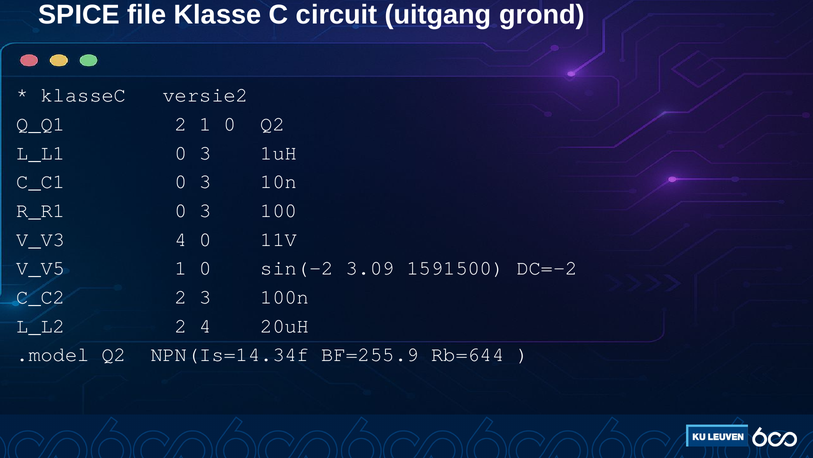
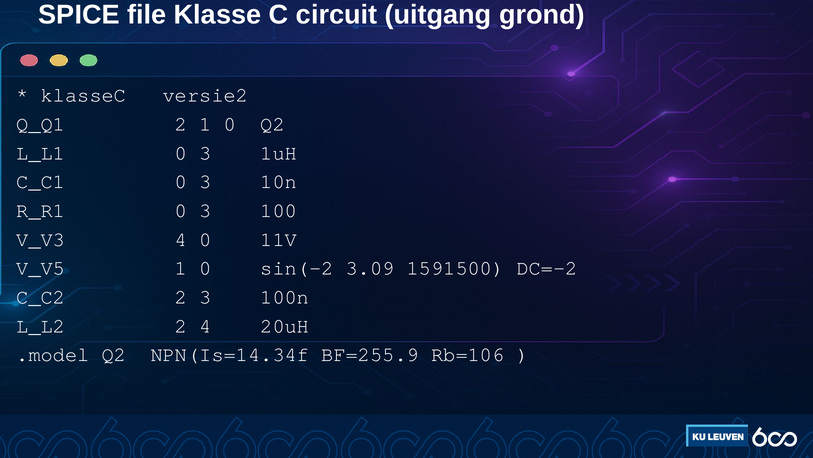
Rb=644: Rb=644 -> Rb=106
